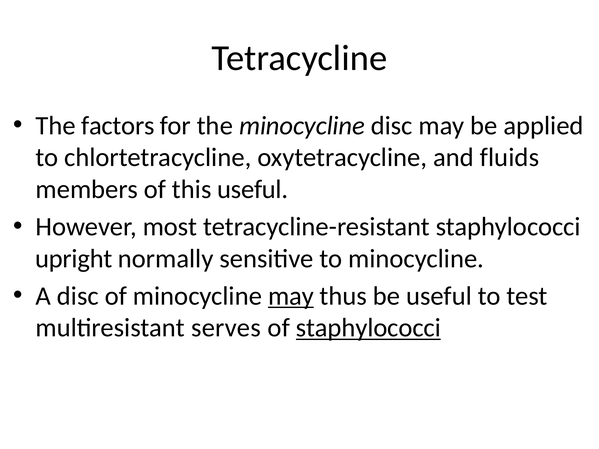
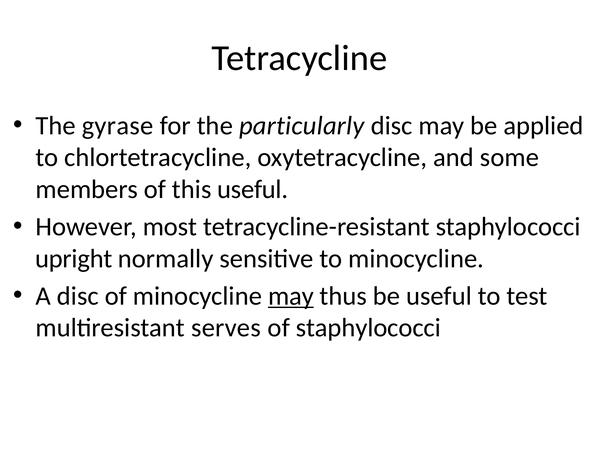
factors: factors -> gyrase
the minocycline: minocycline -> particularly
fluids: fluids -> some
staphylococci at (368, 328) underline: present -> none
